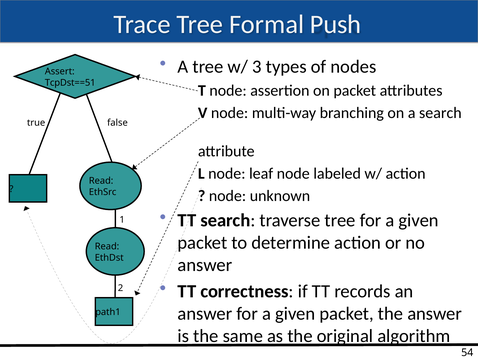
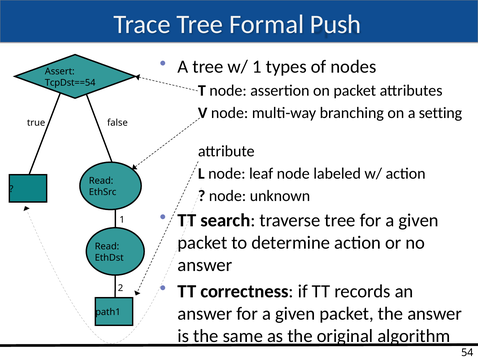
w/ 3: 3 -> 1
TcpDst==51: TcpDst==51 -> TcpDst==54
a search: search -> setting
